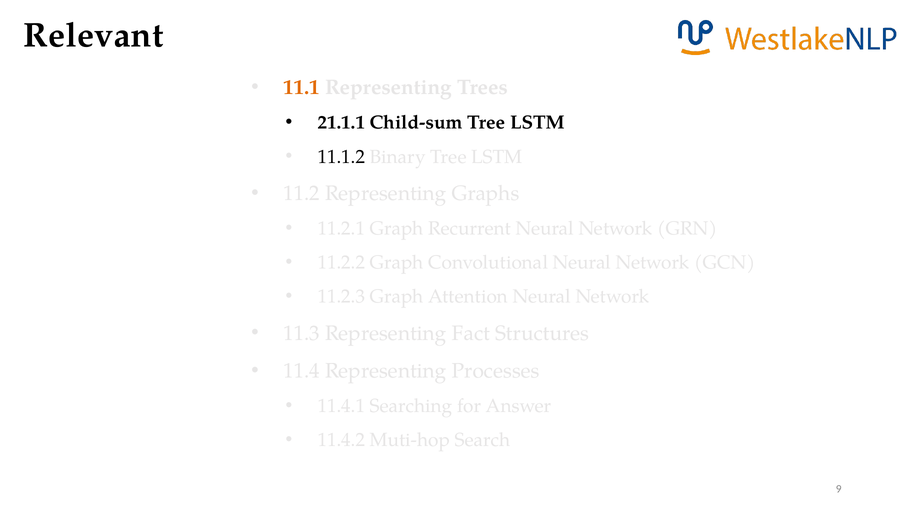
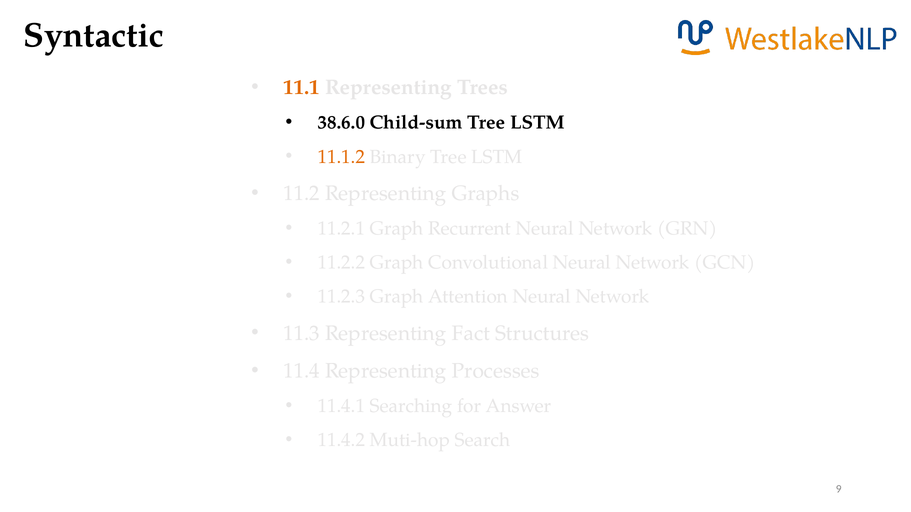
Relevant: Relevant -> Syntactic
21.1.1: 21.1.1 -> 38.6.0
11.1.2 colour: black -> orange
